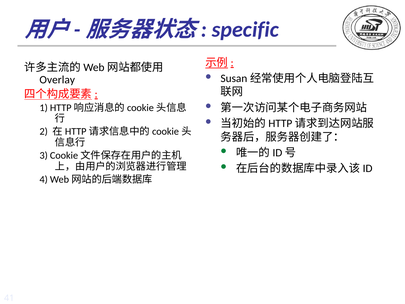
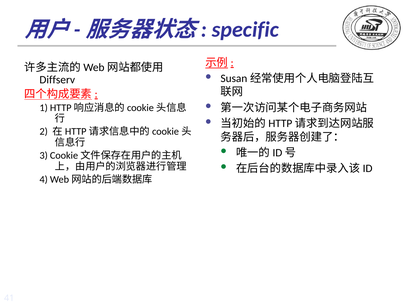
Overlay: Overlay -> Diffserv
